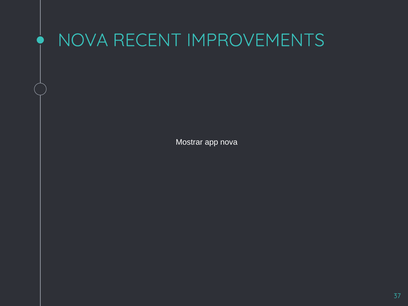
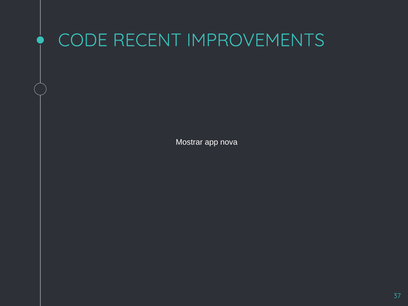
NOVA at (83, 40): NOVA -> CODE
